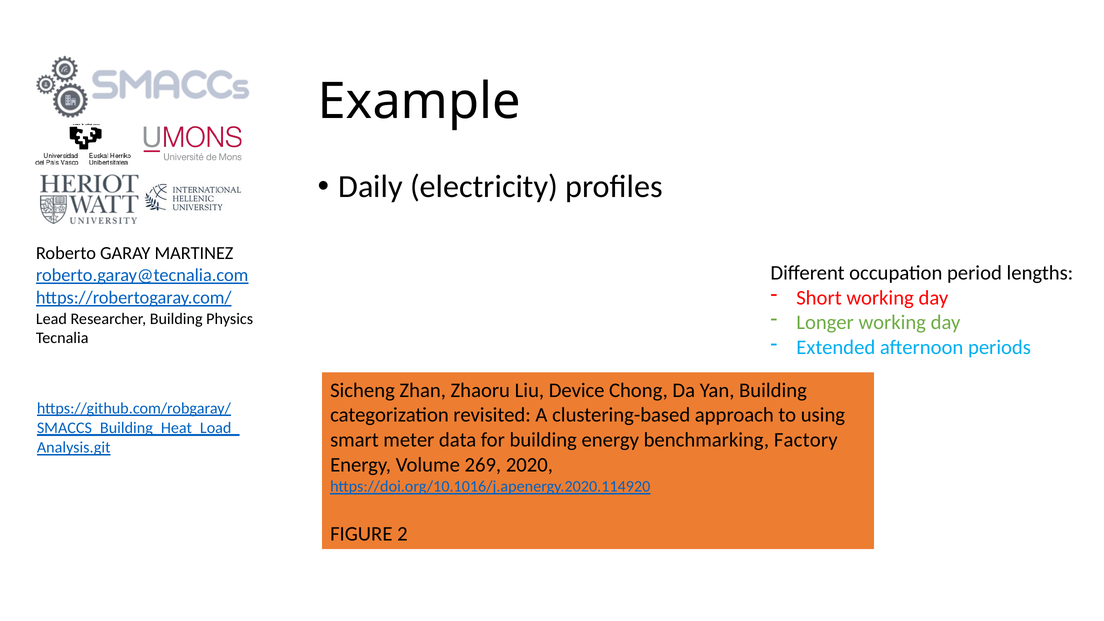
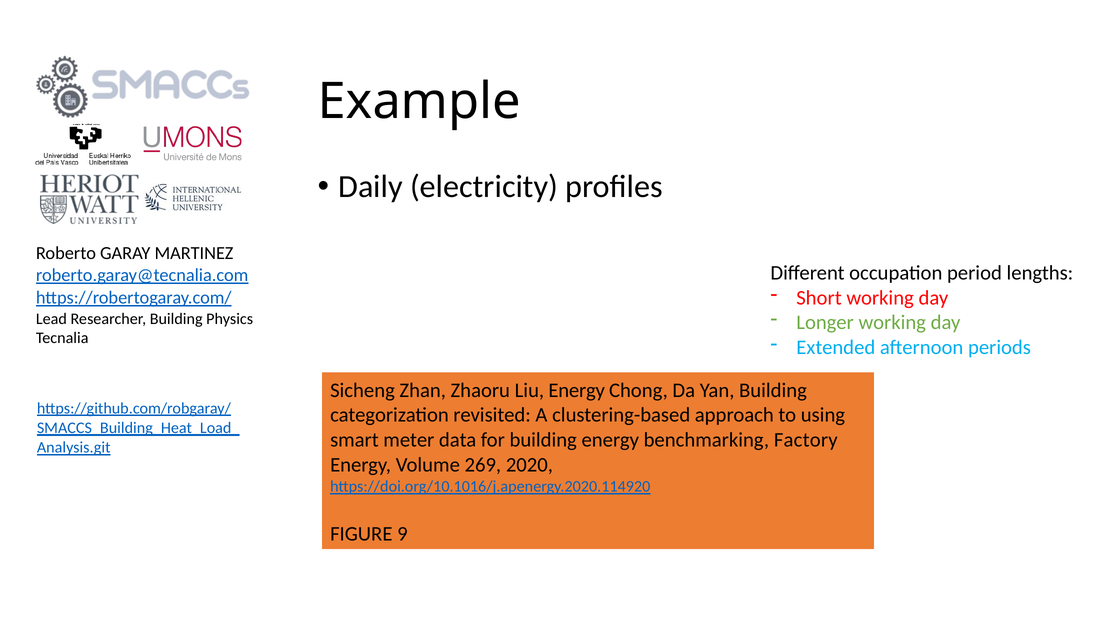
Liu Device: Device -> Energy
2: 2 -> 9
